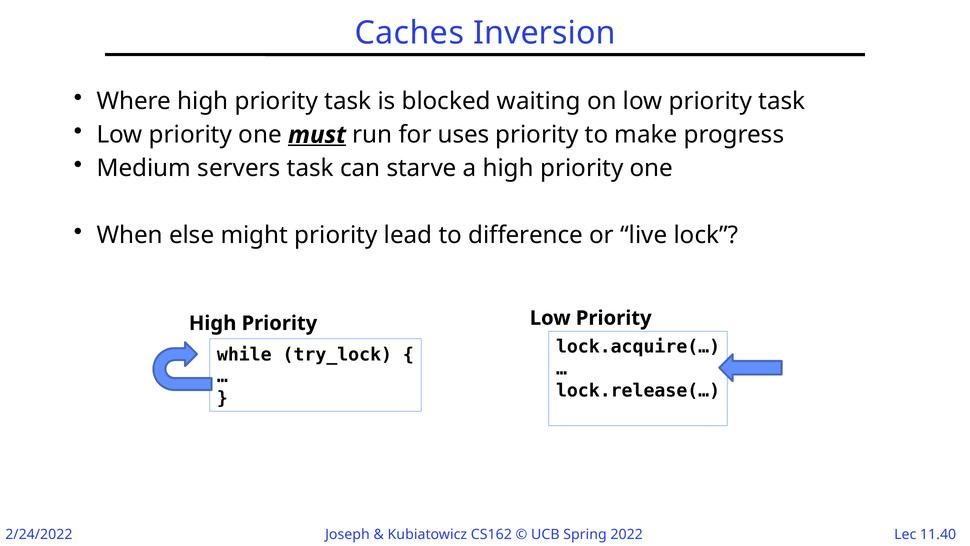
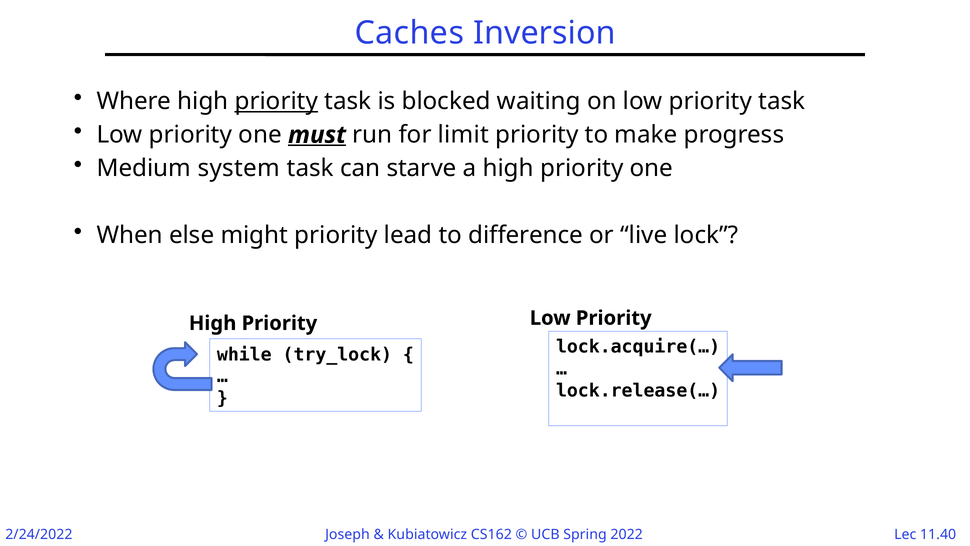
priority at (276, 101) underline: none -> present
uses: uses -> limit
servers: servers -> system
